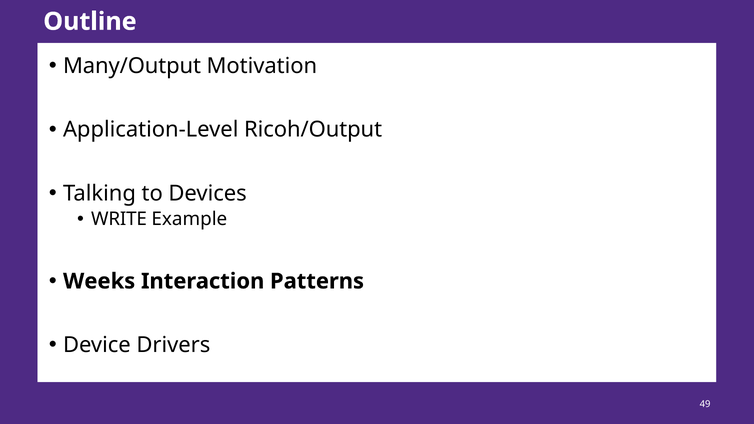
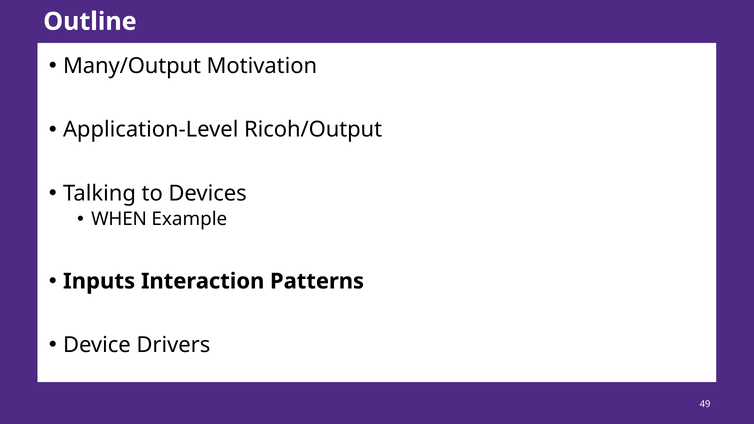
WRITE: WRITE -> WHEN
Weeks: Weeks -> Inputs
